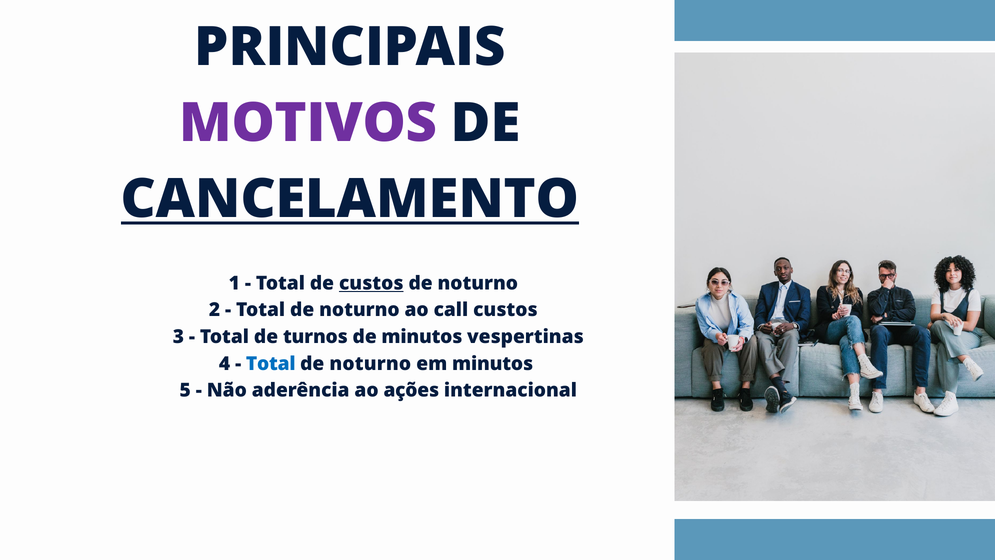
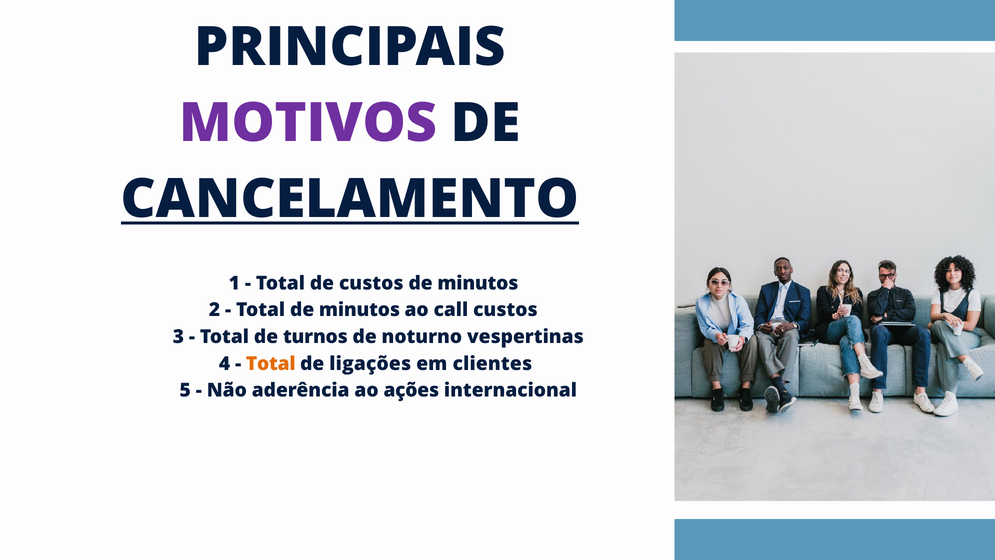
custos at (371, 283) underline: present -> none
noturno at (478, 283): noturno -> minutos
noturno at (359, 310): noturno -> minutos
de minutos: minutos -> noturno
Total at (271, 364) colour: blue -> orange
noturno at (370, 364): noturno -> ligações
em minutos: minutos -> clientes
